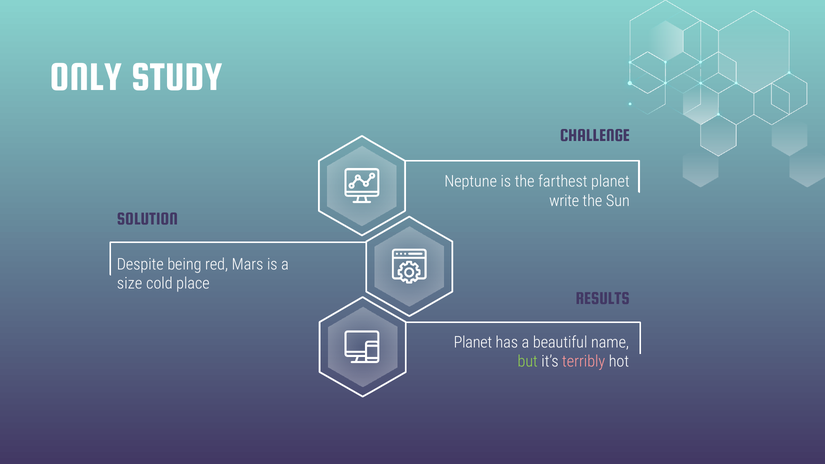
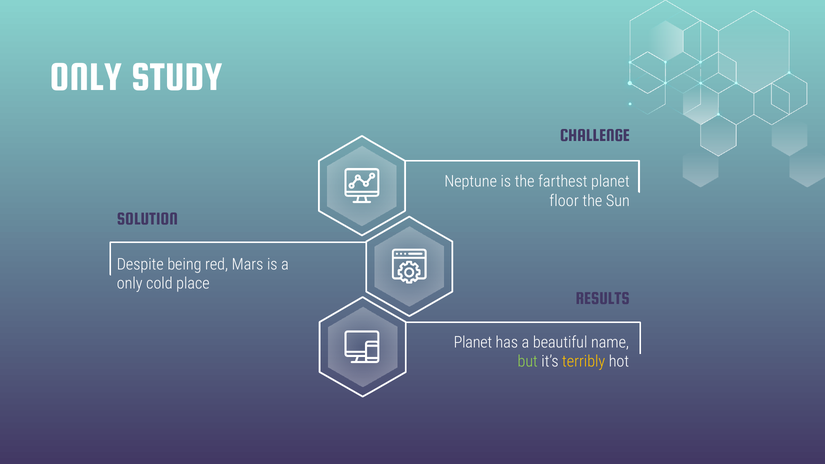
write: write -> floor
size at (130, 284): size -> only
terribly colour: pink -> yellow
